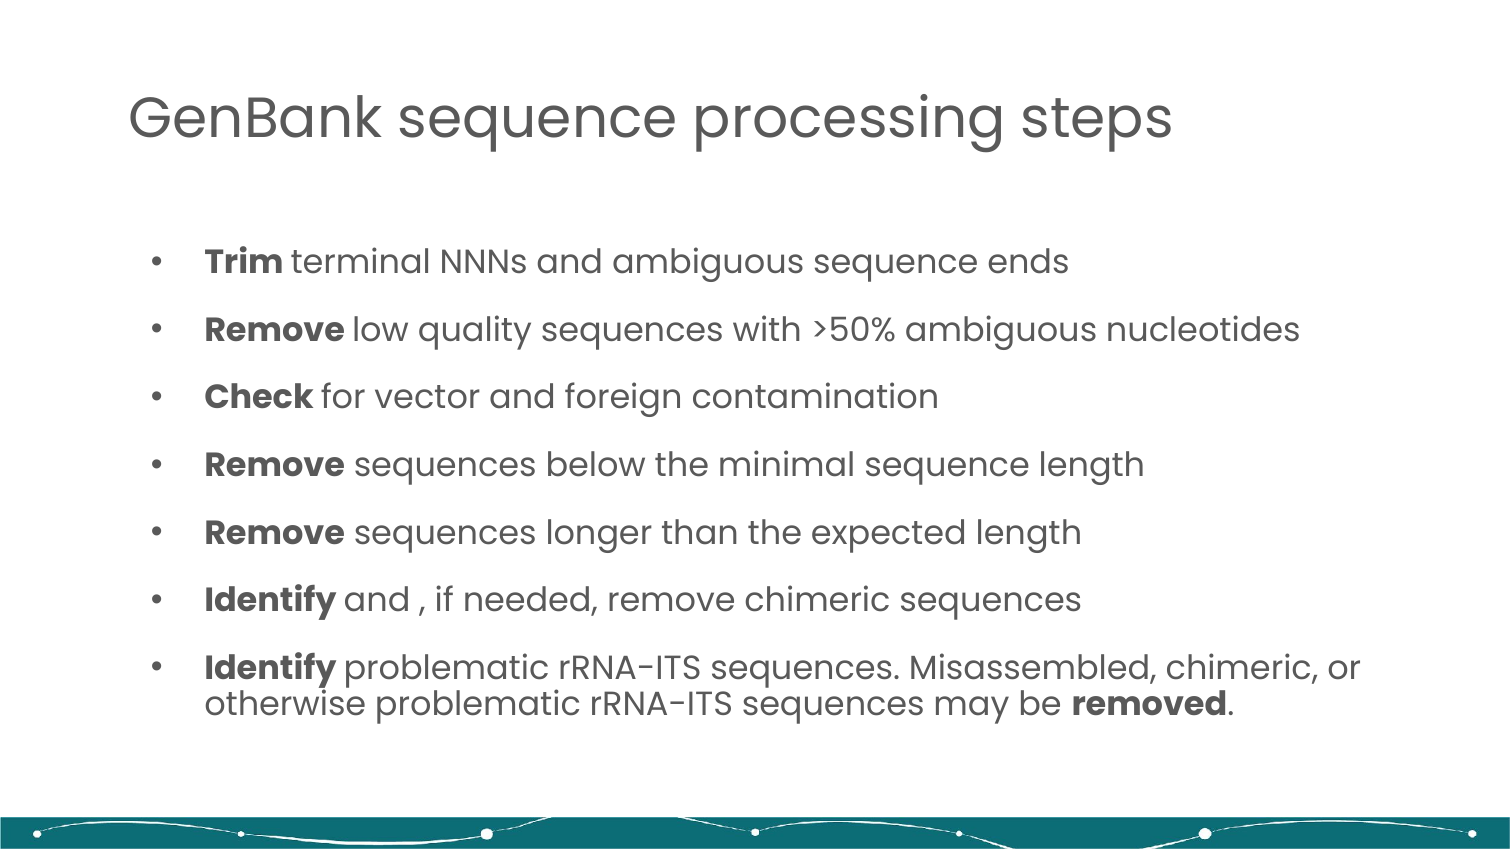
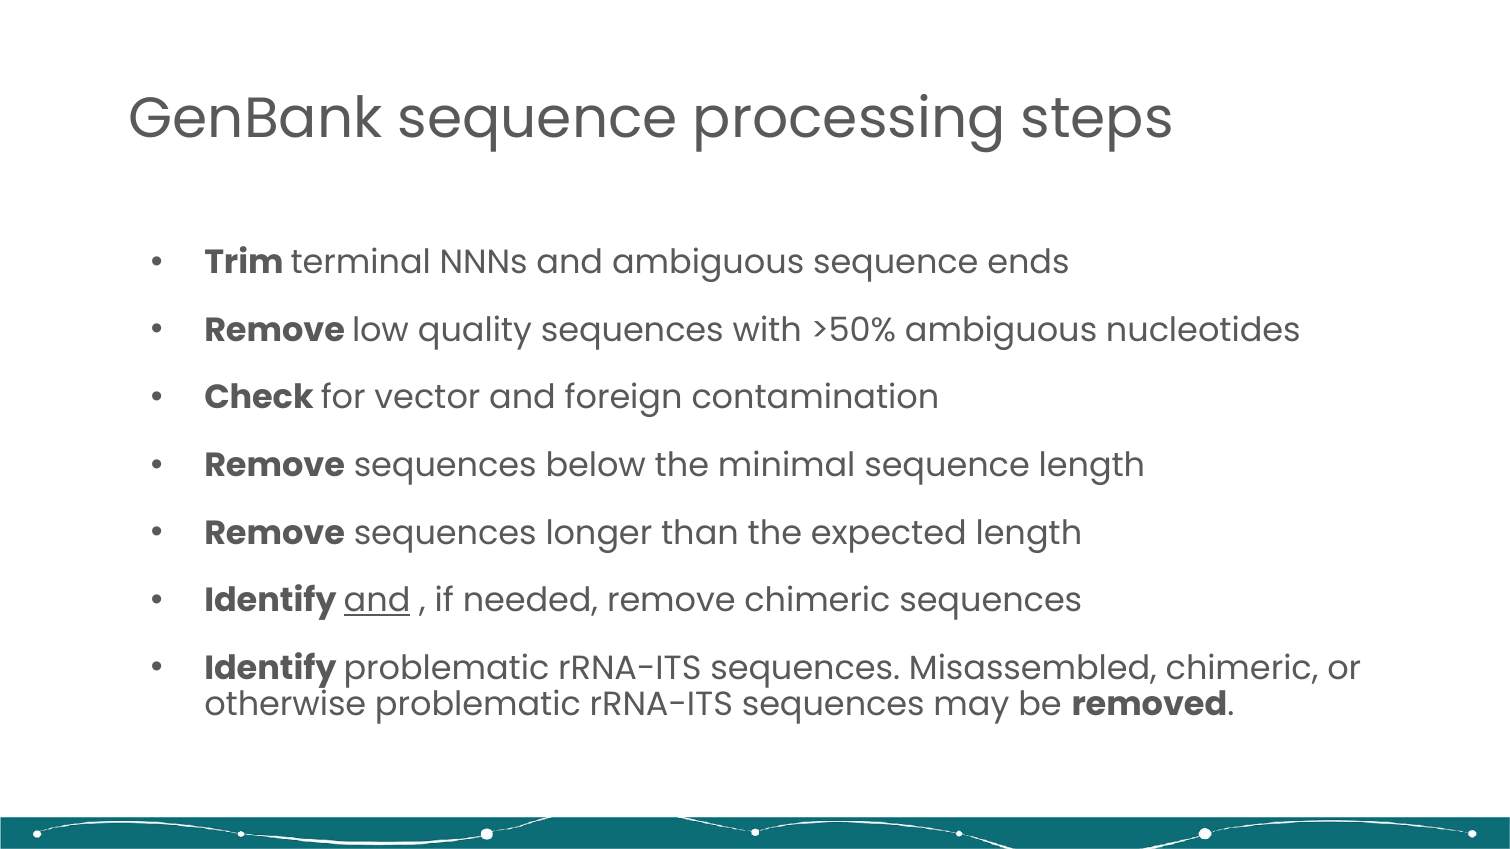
and at (377, 601) underline: none -> present
